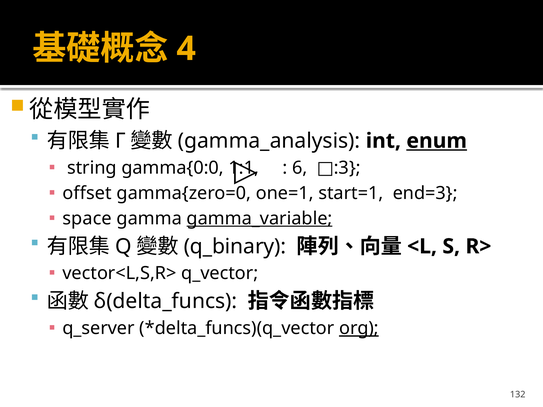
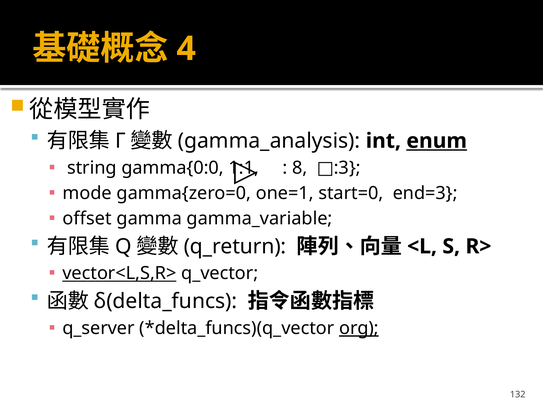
6: 6 -> 8
offset: offset -> mode
start=1: start=1 -> start=0
space: space -> offset
gamma_variable underline: present -> none
q_binary: q_binary -> q_return
vector<L,S,R> underline: none -> present
